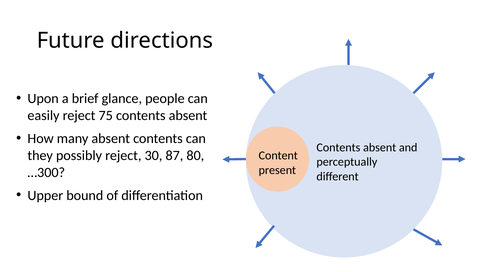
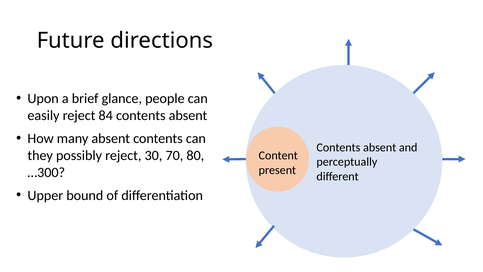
75: 75 -> 84
87: 87 -> 70
